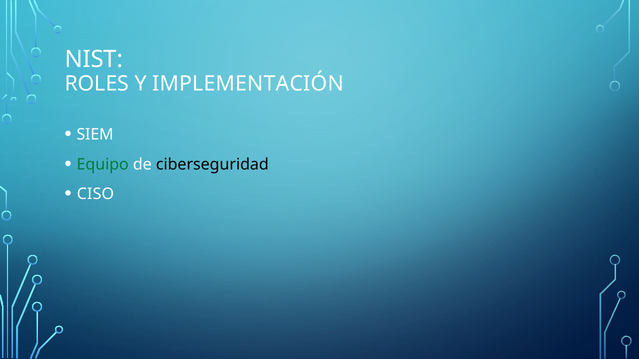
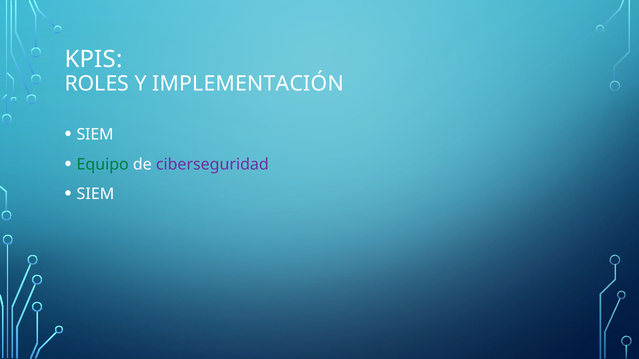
NIST: NIST -> KPIS
ciberseguridad colour: black -> purple
CISO at (95, 194): CISO -> SIEM
